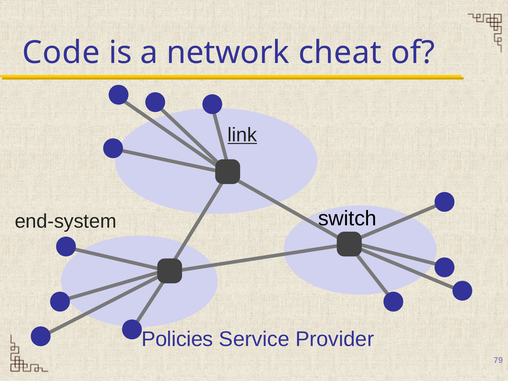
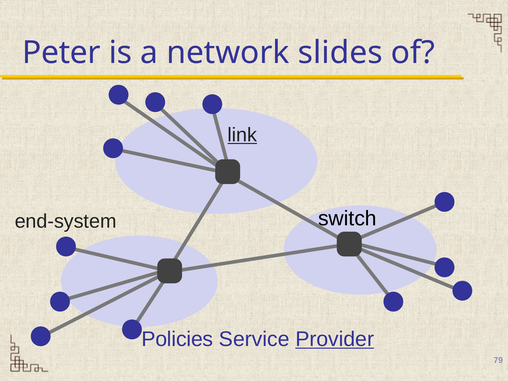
Code: Code -> Peter
cheat: cheat -> slides
Provider underline: none -> present
